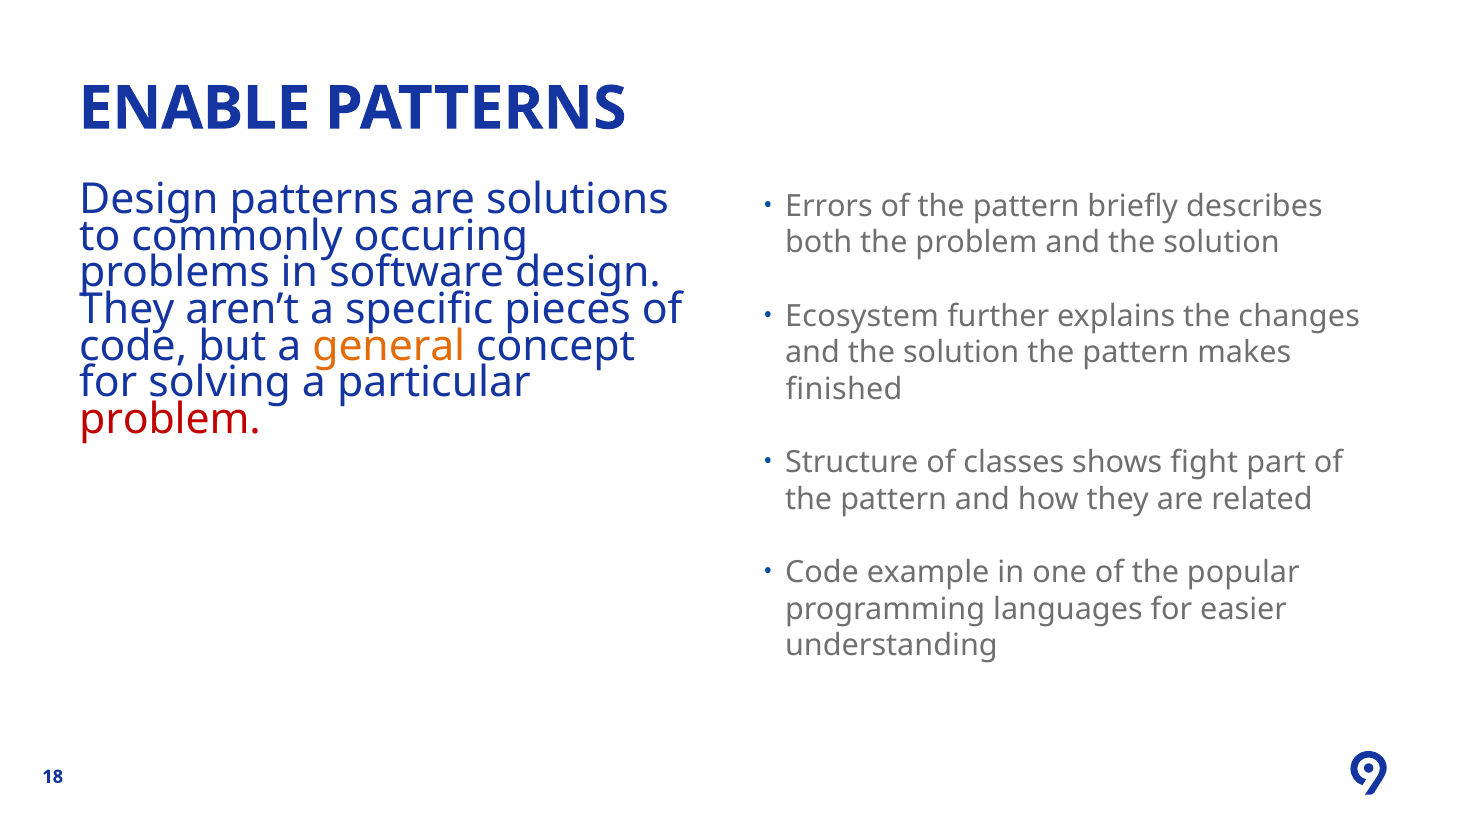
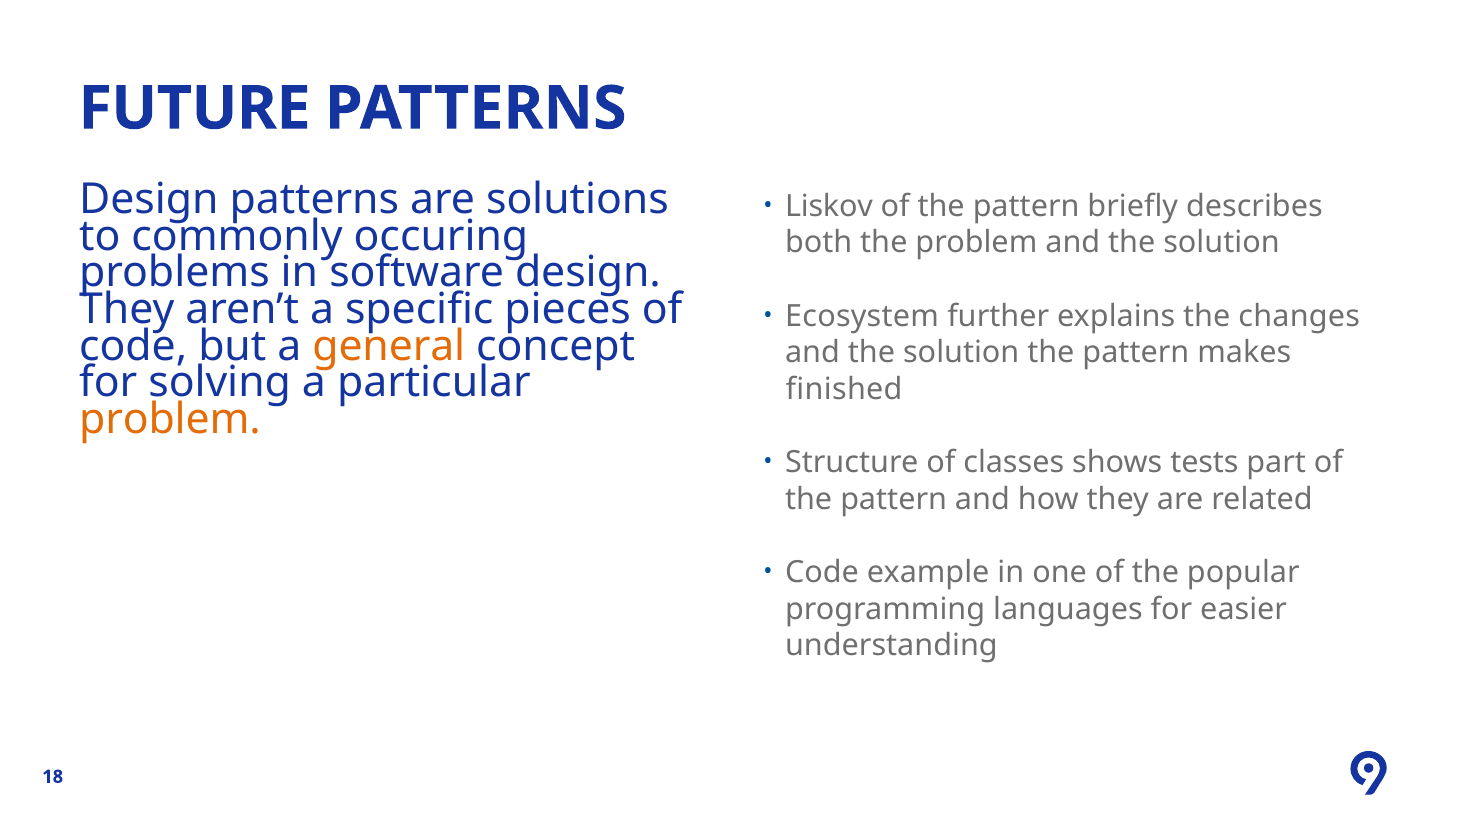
ENABLE: ENABLE -> FUTURE
Errors: Errors -> Liskov
problem at (170, 420) colour: red -> orange
fight: fight -> tests
